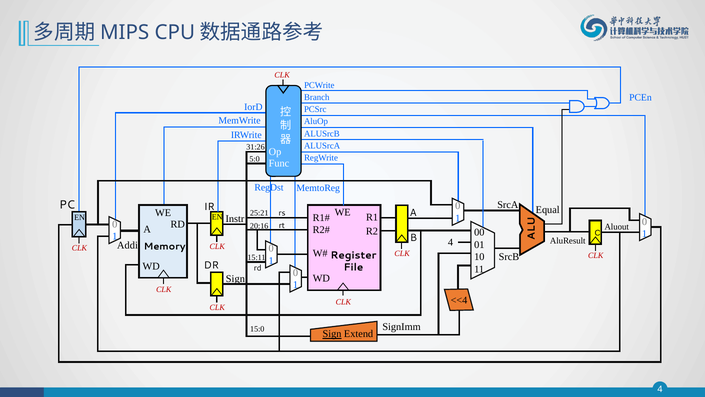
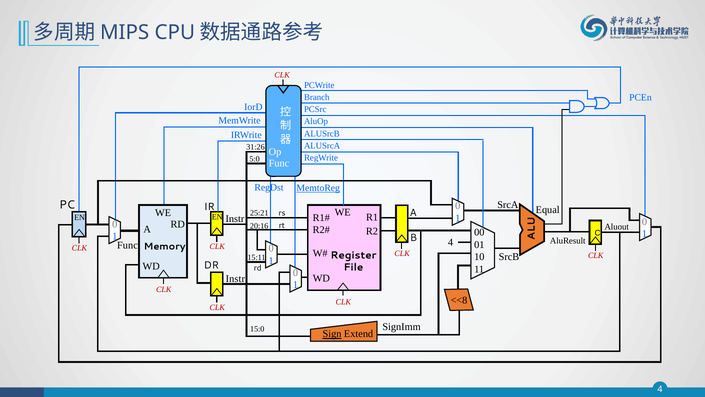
MemtoReg underline: none -> present
Addi at (127, 245): Addi -> Func
Sign at (235, 279): Sign -> Instr
<<4: <<4 -> <<8
